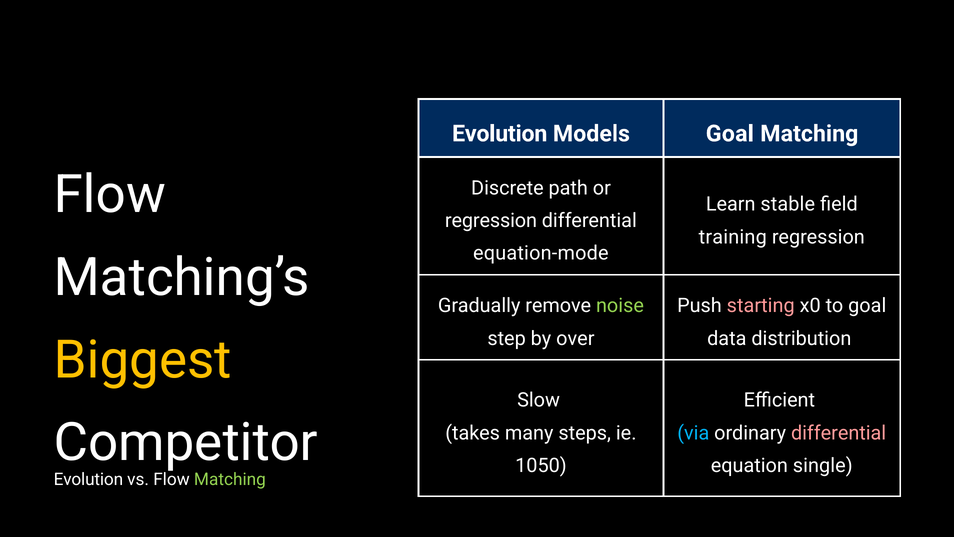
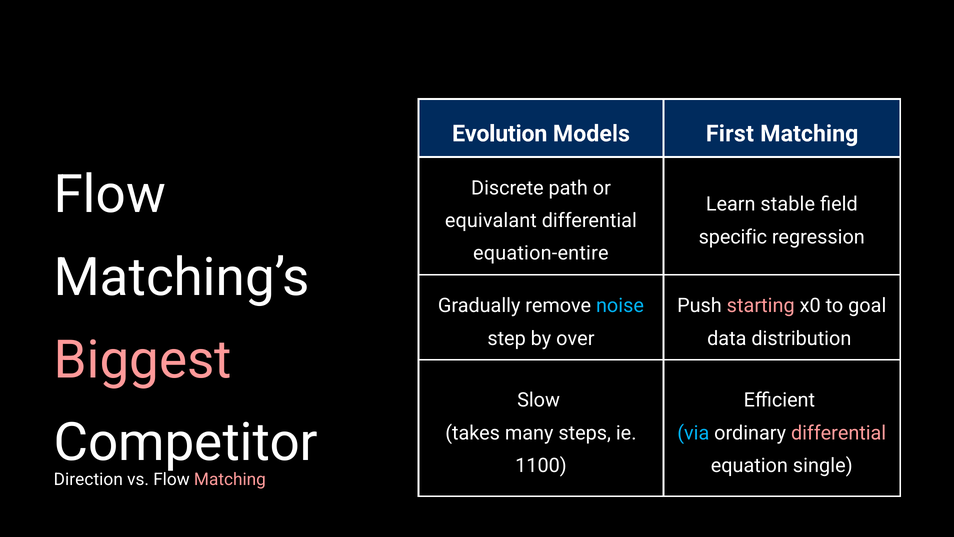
Models Goal: Goal -> First
regression at (491, 221): regression -> equivalant
training: training -> specific
equation-mode: equation-mode -> equation-entire
noise colour: light green -> light blue
Biggest colour: yellow -> pink
1050: 1050 -> 1100
Evolution at (88, 479): Evolution -> Direction
Matching at (230, 479) colour: light green -> pink
